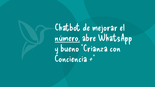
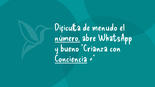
Chatbot: Chatbot -> Dificulta
mejorar: mejorar -> menudo
Conciencia underline: none -> present
